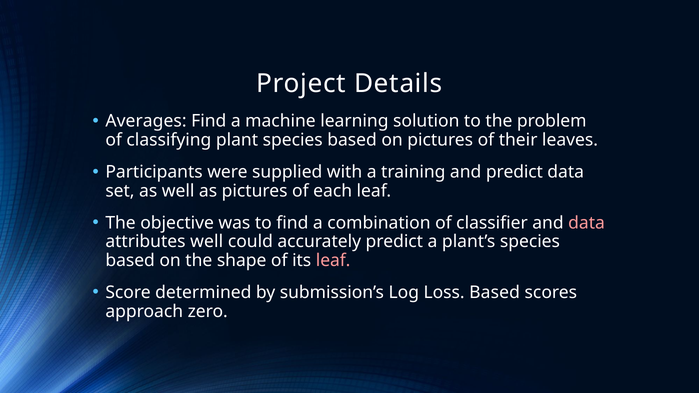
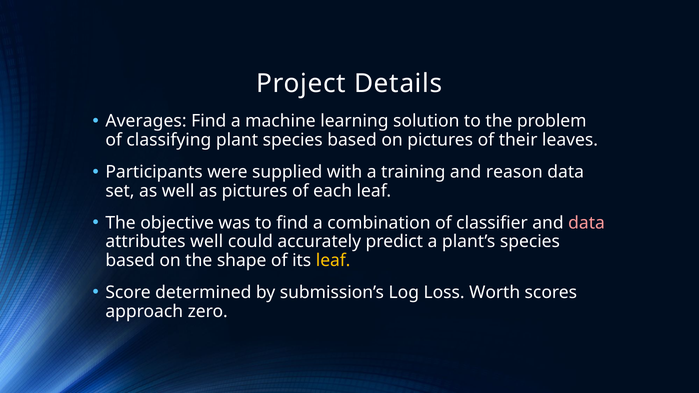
and predict: predict -> reason
leaf at (333, 261) colour: pink -> yellow
Loss Based: Based -> Worth
